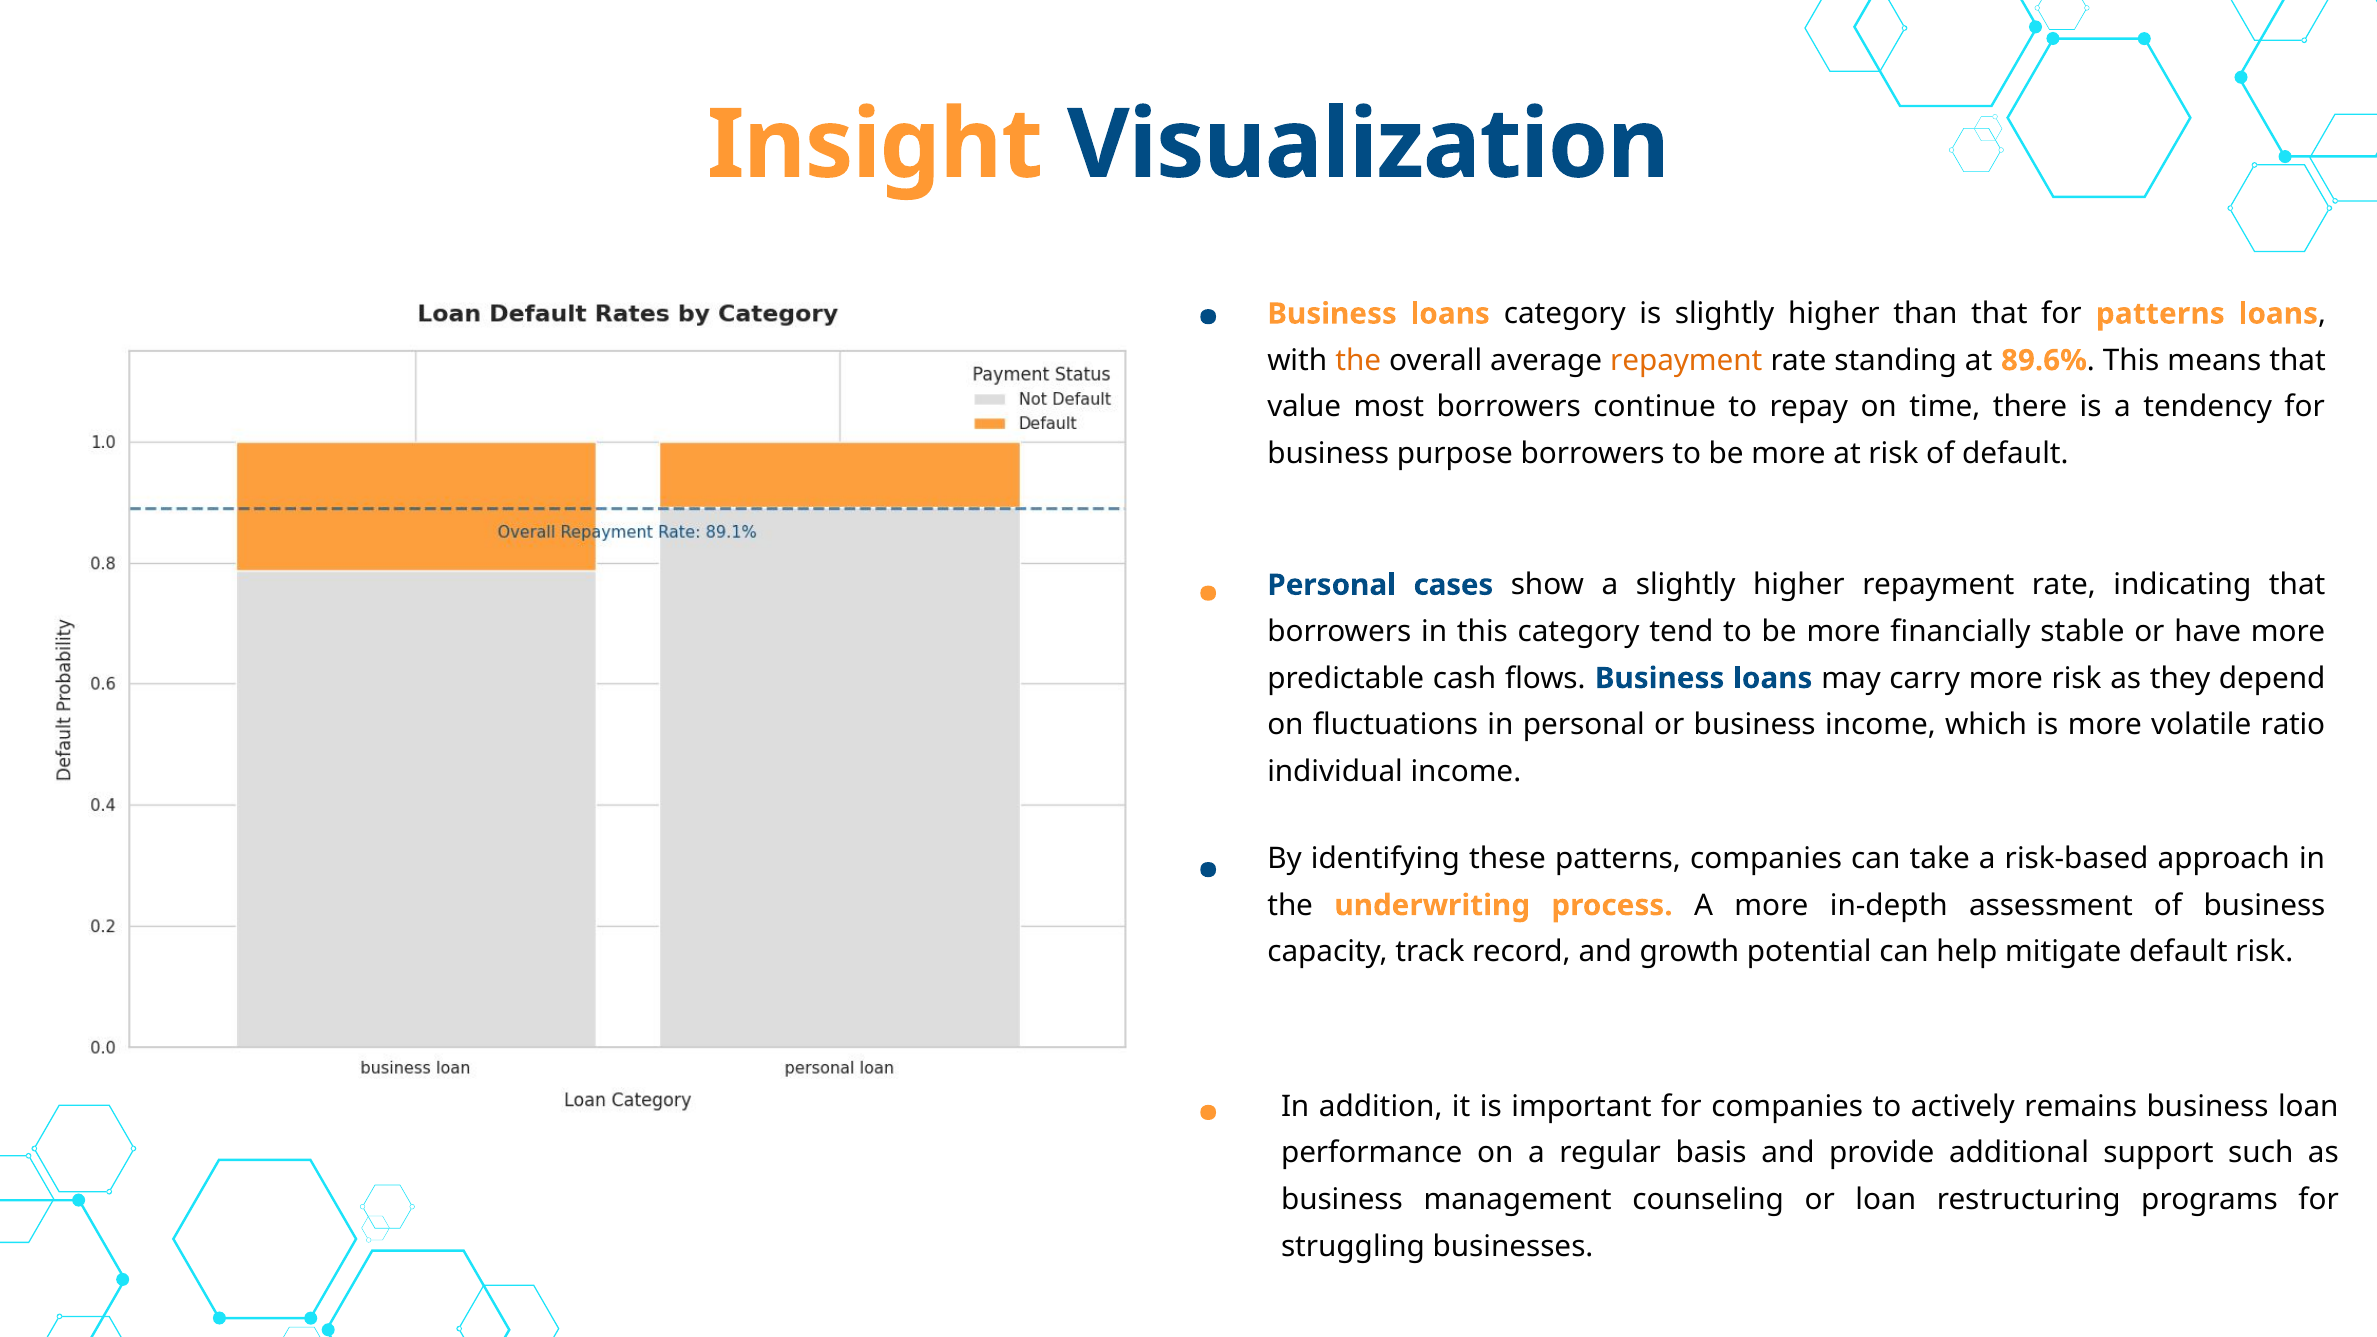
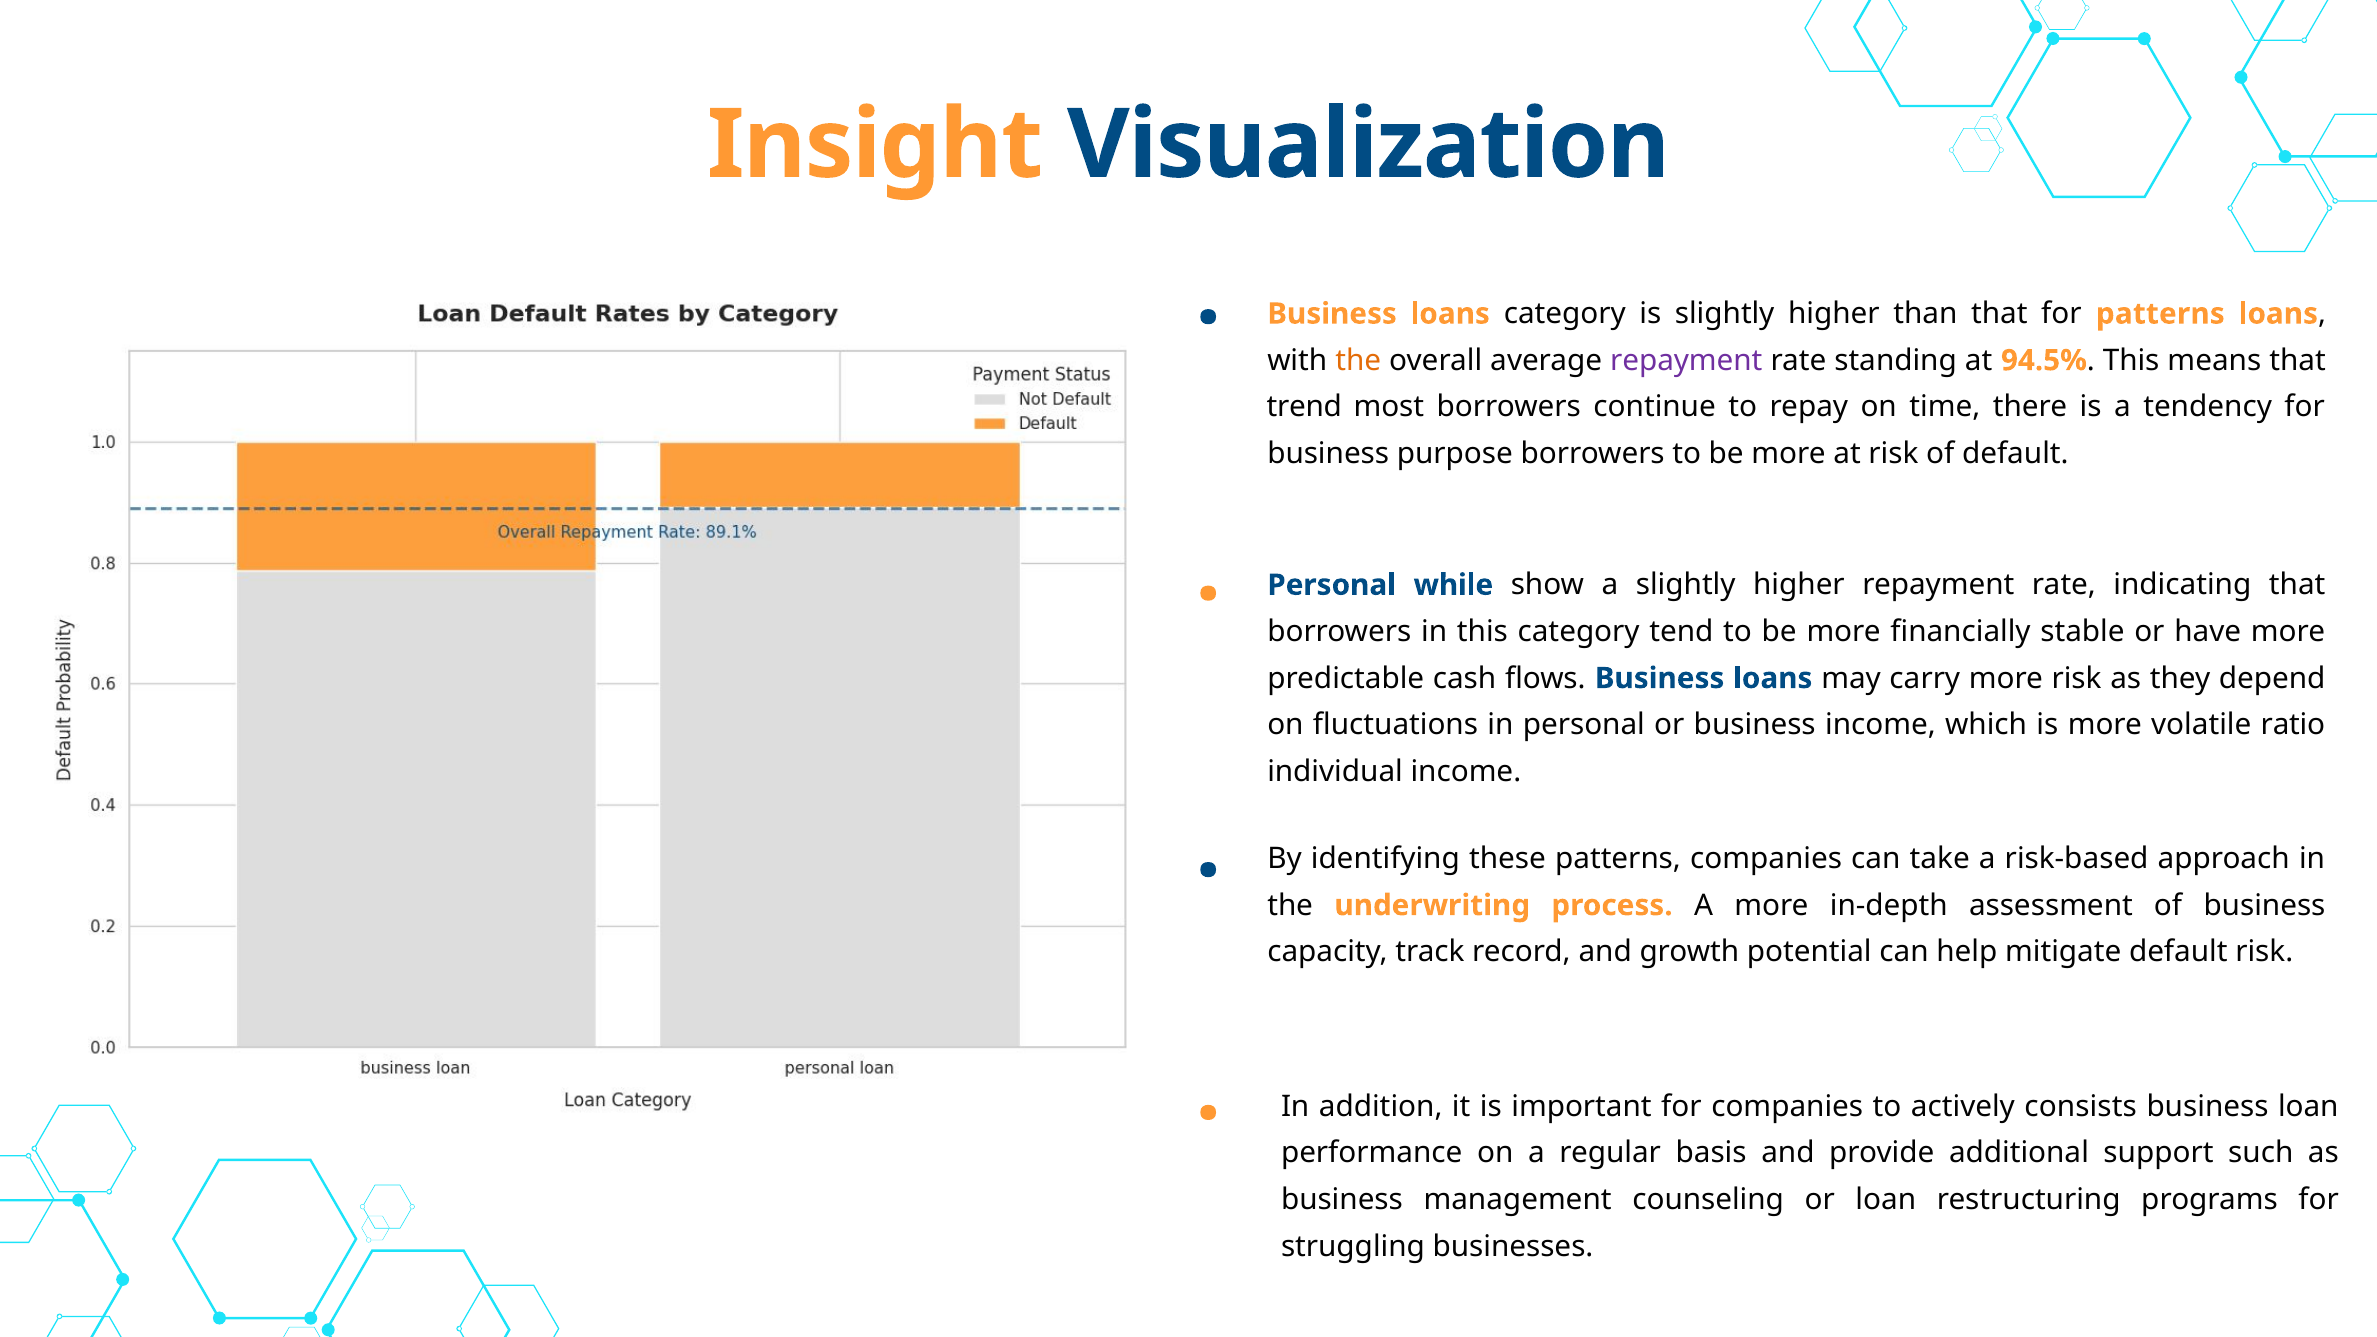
repayment at (1686, 360) colour: orange -> purple
89.6%: 89.6% -> 94.5%
value: value -> trend
cases: cases -> while
remains: remains -> consists
